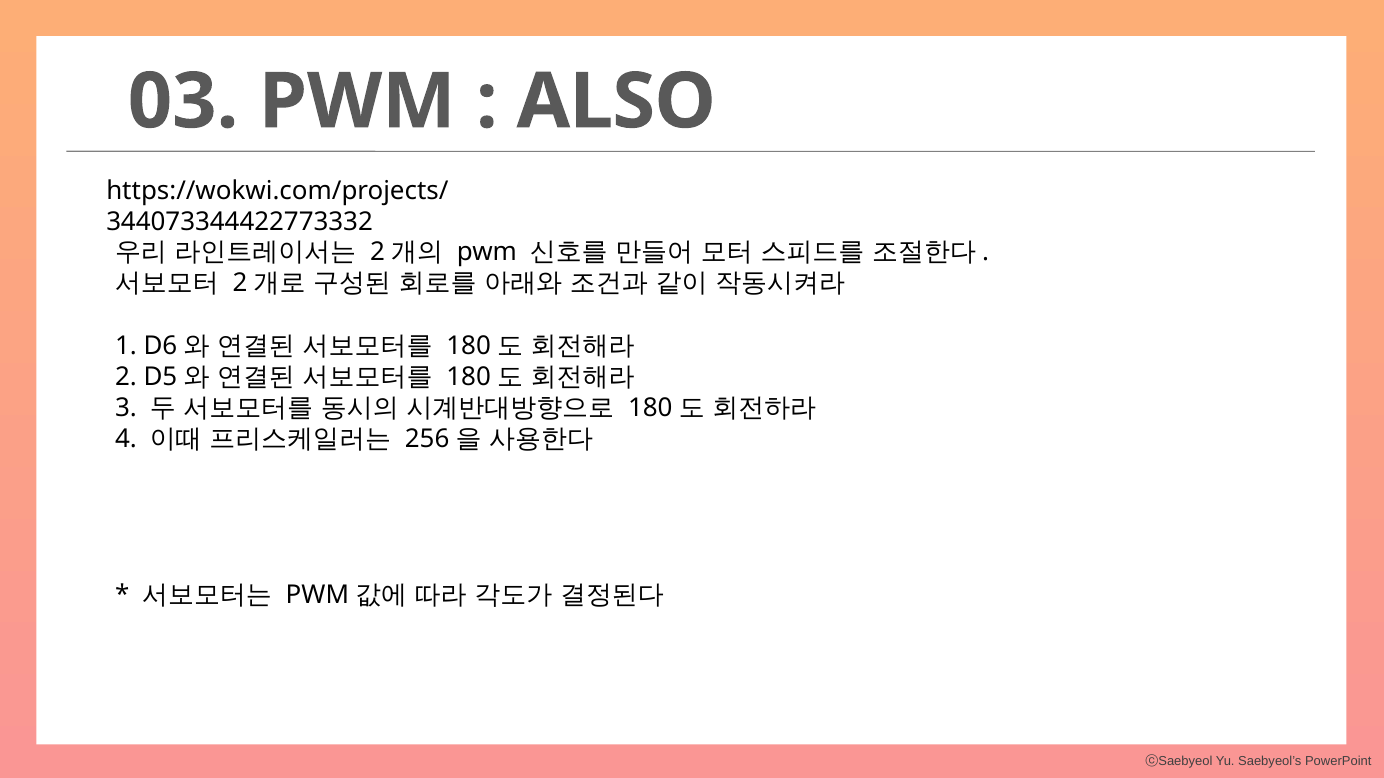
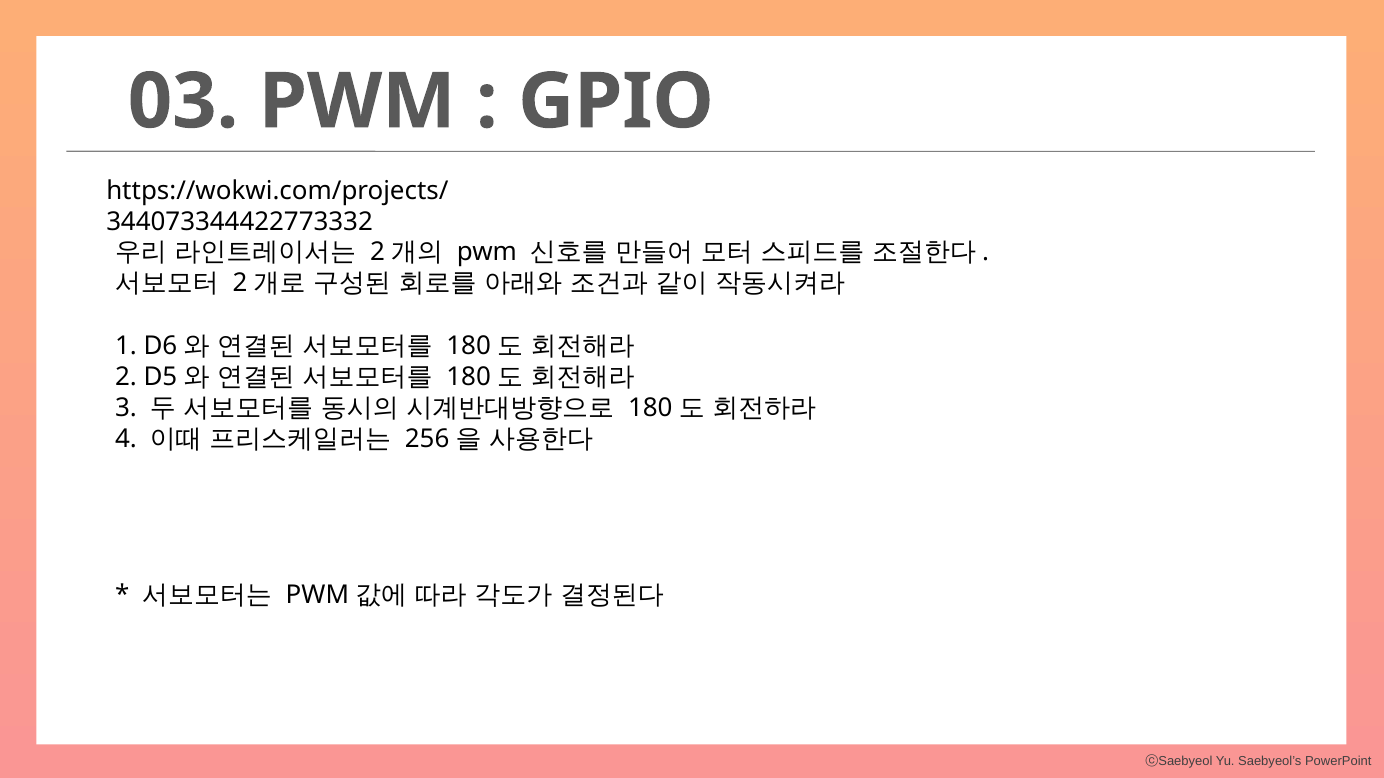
ALSO: ALSO -> GPIO
